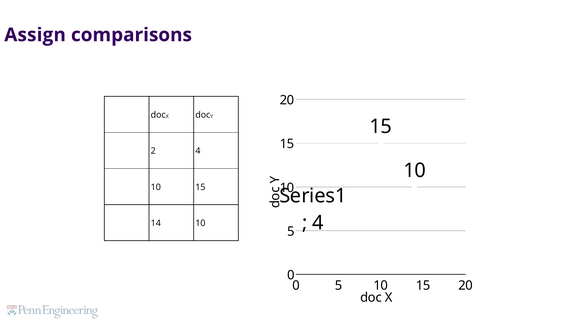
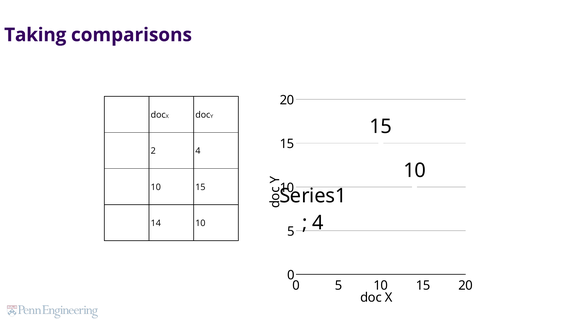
Assign: Assign -> Taking
